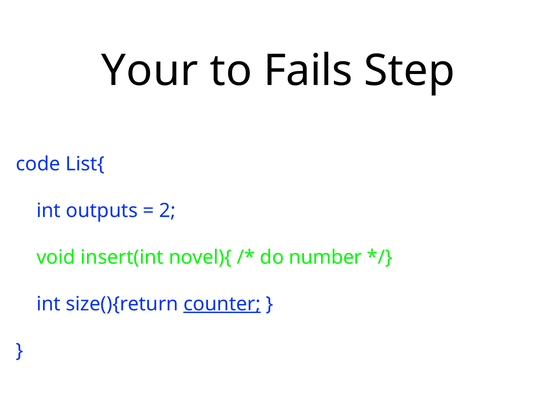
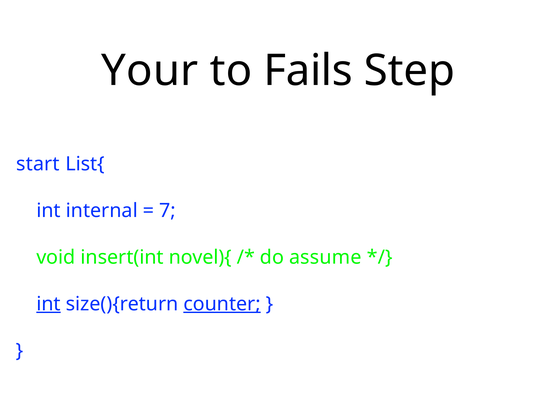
code: code -> start
outputs: outputs -> internal
2: 2 -> 7
number: number -> assume
int at (49, 304) underline: none -> present
